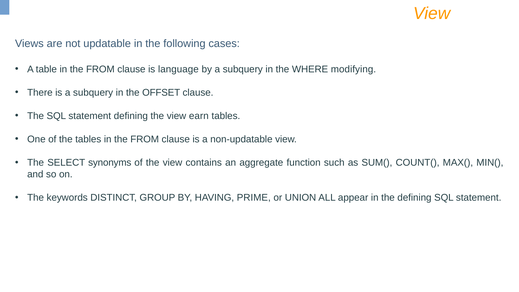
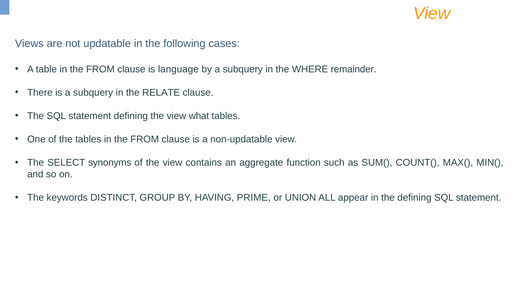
modifying: modifying -> remainder
OFFSET: OFFSET -> RELATE
earn: earn -> what
